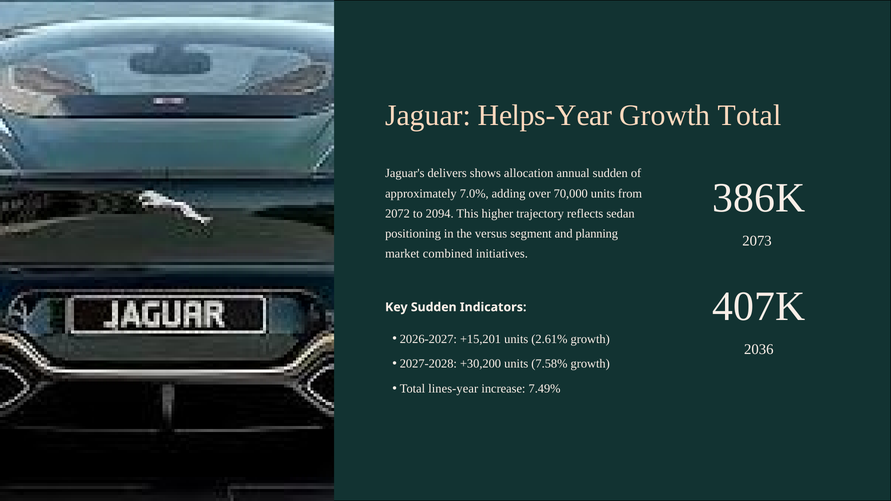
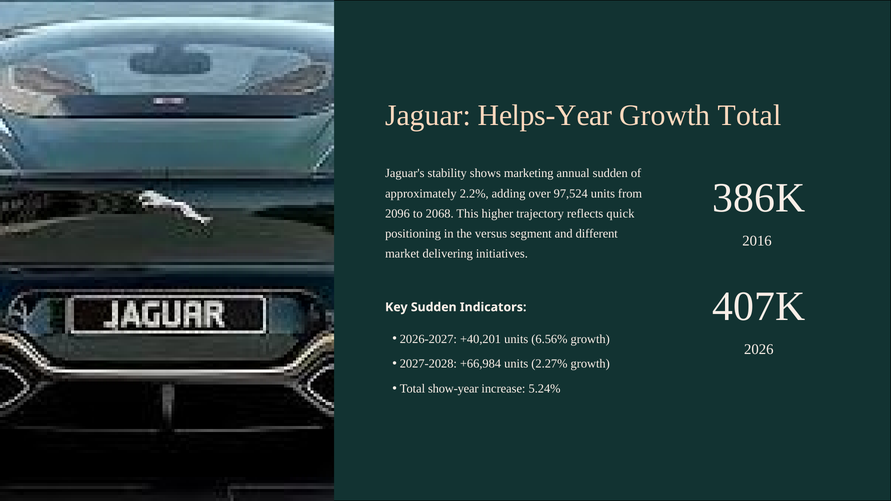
delivers: delivers -> stability
allocation: allocation -> marketing
7.0%: 7.0% -> 2.2%
70,000: 70,000 -> 97,524
2072: 2072 -> 2096
2094: 2094 -> 2068
sedan: sedan -> quick
planning: planning -> different
2073: 2073 -> 2016
combined: combined -> delivering
+15,201: +15,201 -> +40,201
2.61%: 2.61% -> 6.56%
2036: 2036 -> 2026
+30,200: +30,200 -> +66,984
7.58%: 7.58% -> 2.27%
lines-year: lines-year -> show-year
7.49%: 7.49% -> 5.24%
